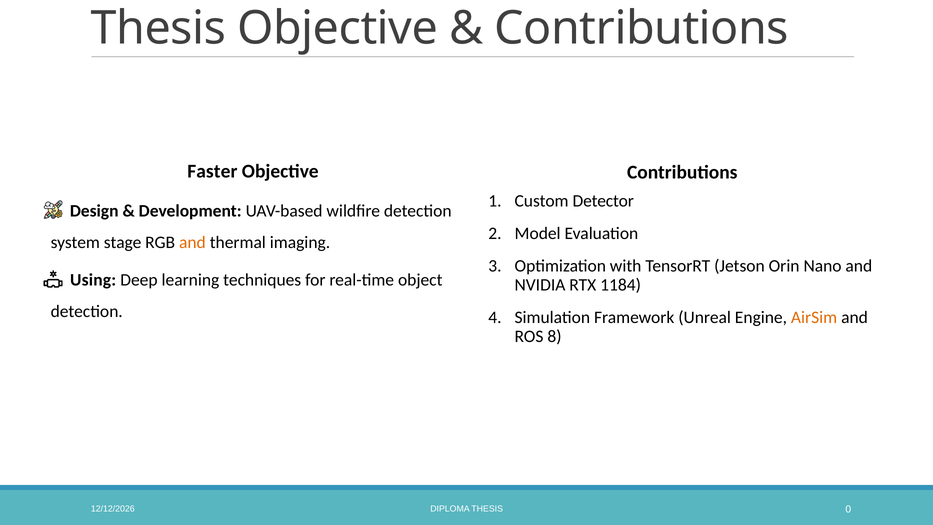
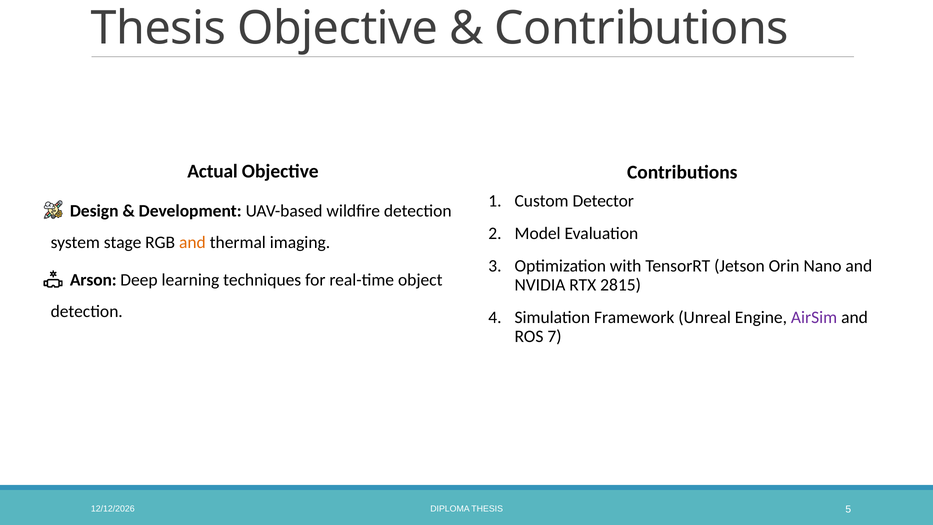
Faster: Faster -> Actual
Using: Using -> Arson
1184: 1184 -> 2815
AirSim colour: orange -> purple
8: 8 -> 7
0: 0 -> 5
